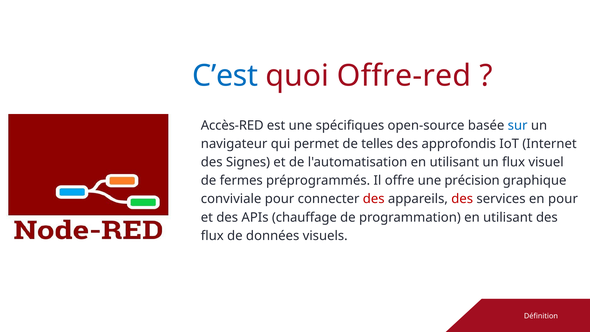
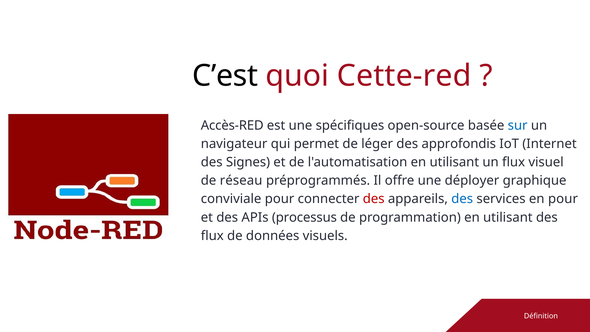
C’est colour: blue -> black
Offre-red: Offre-red -> Cette-red
telles: telles -> léger
fermes: fermes -> réseau
précision: précision -> déployer
des at (462, 199) colour: red -> blue
chauffage: chauffage -> processus
